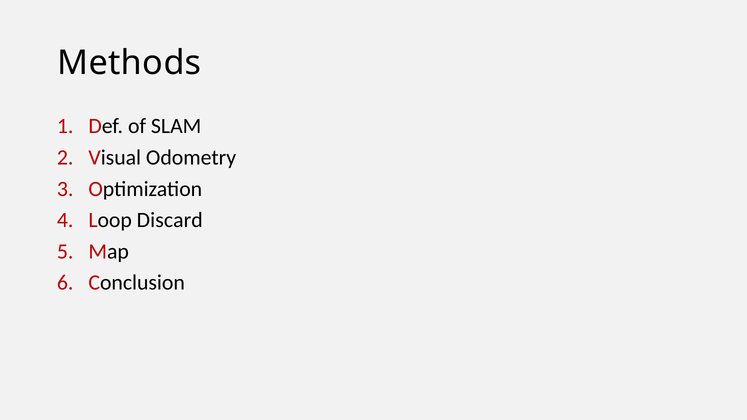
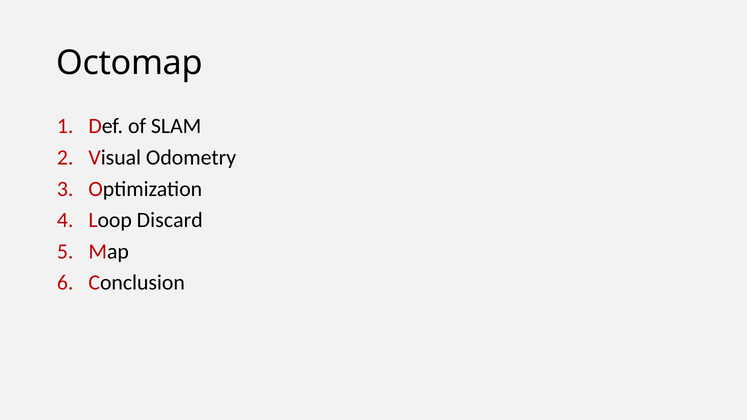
Methods: Methods -> Octomap
